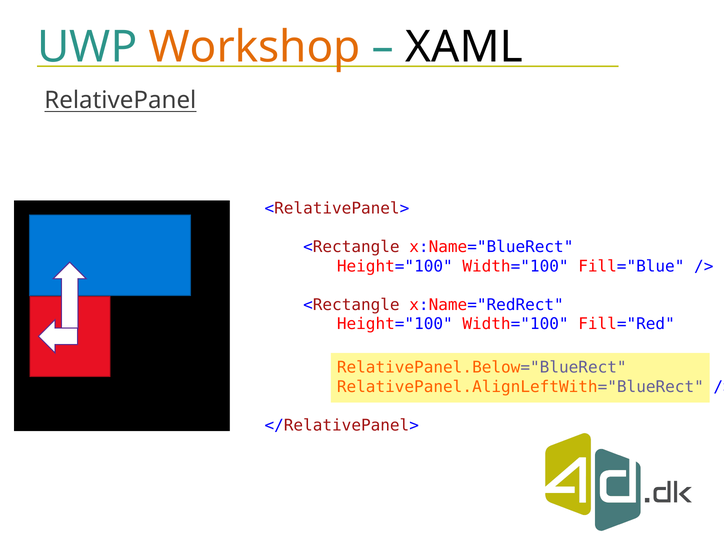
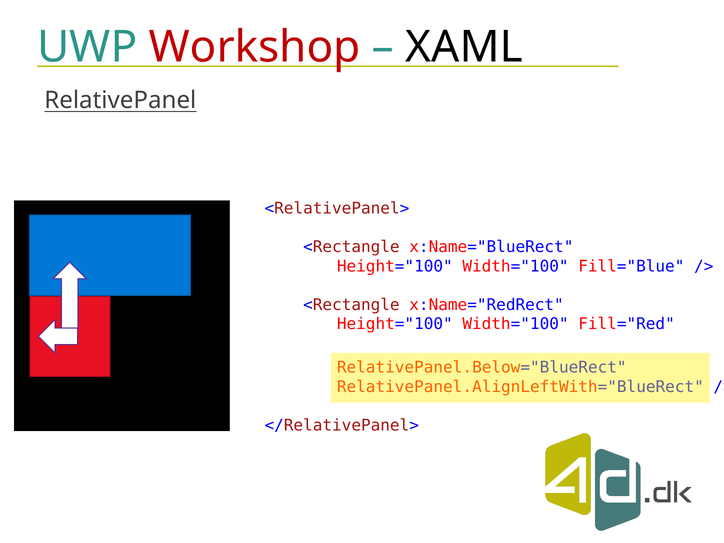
Workshop colour: orange -> red
